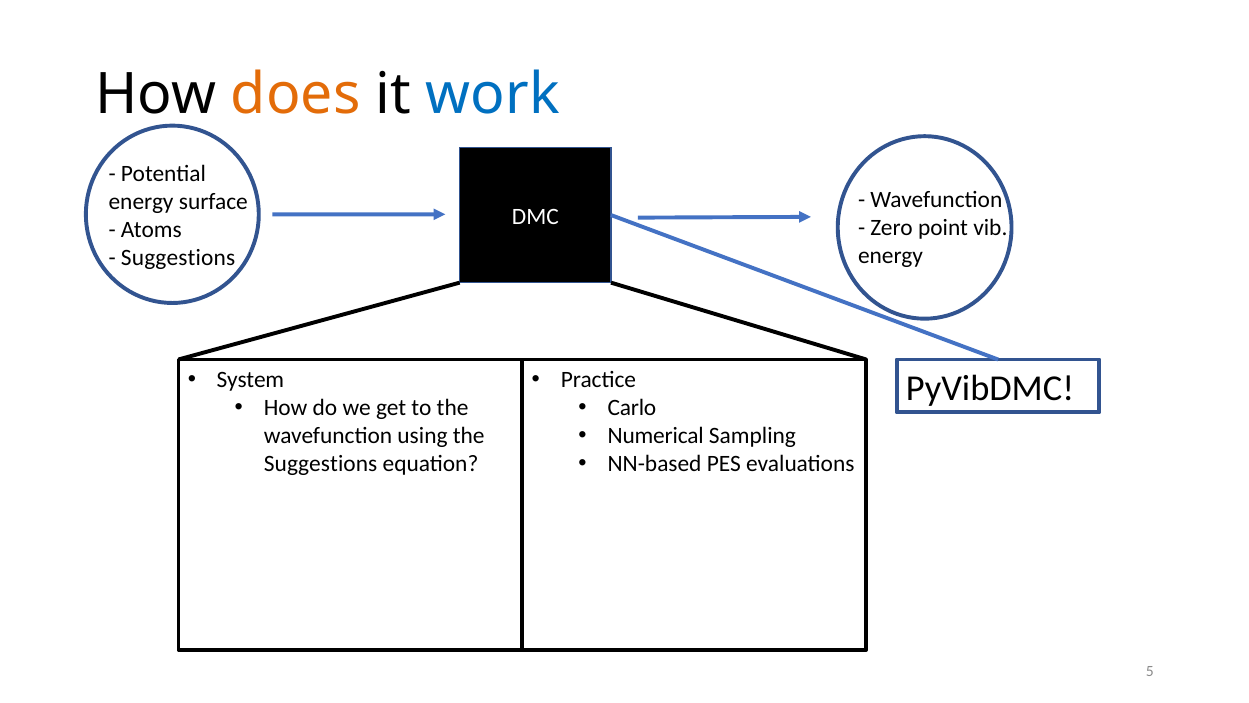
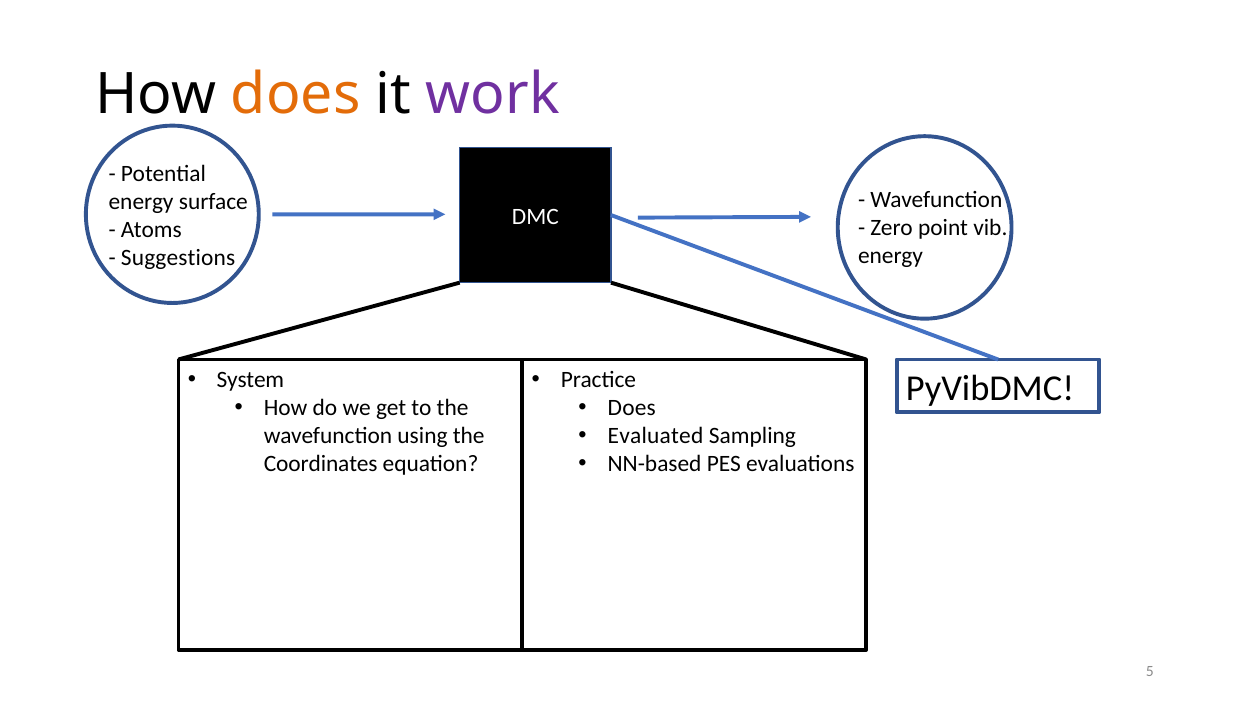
work colour: blue -> purple
Carlo at (632, 408): Carlo -> Does
Numerical: Numerical -> Evaluated
Suggestions at (321, 464): Suggestions -> Coordinates
